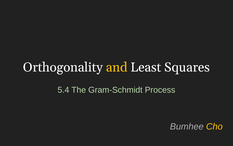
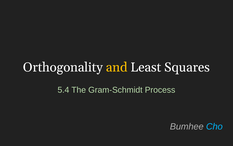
Cho colour: yellow -> light blue
